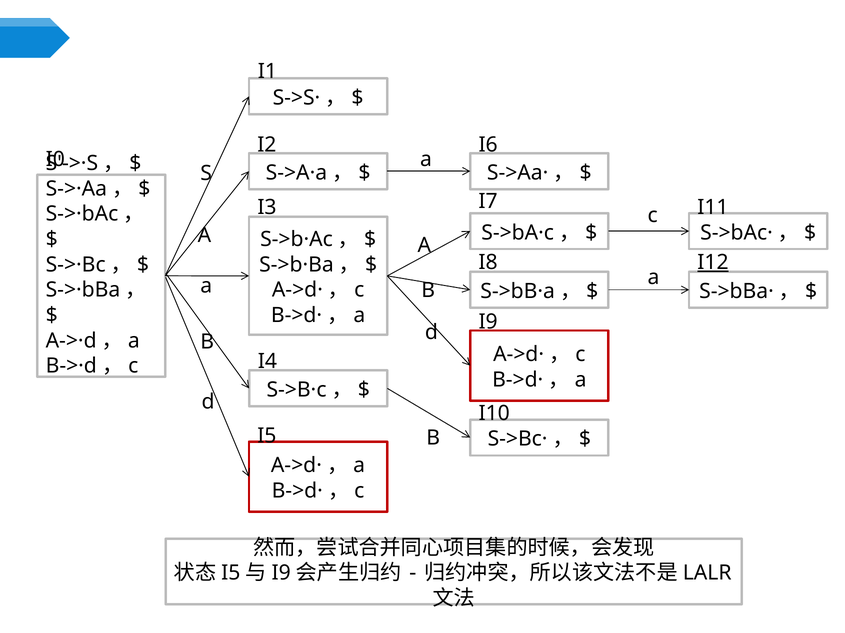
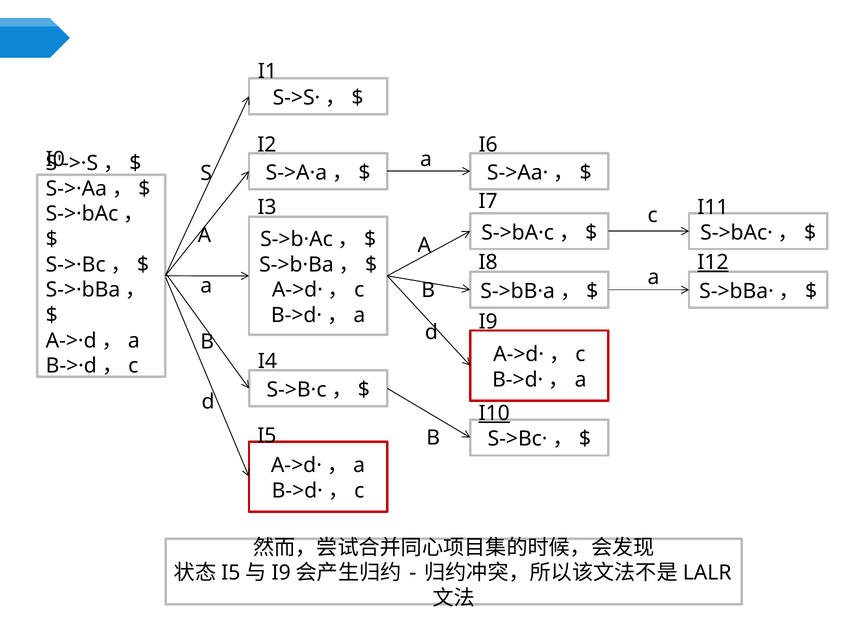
I10 underline: none -> present
